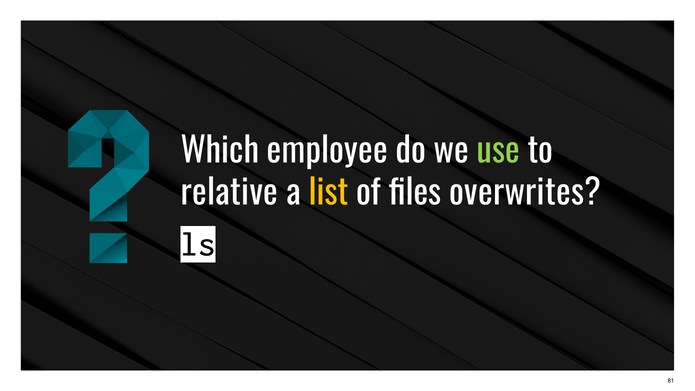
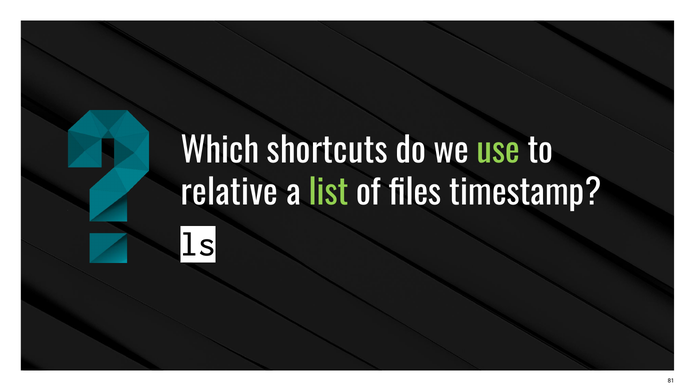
employee: employee -> shortcuts
list colour: yellow -> light green
overwrites: overwrites -> timestamp
